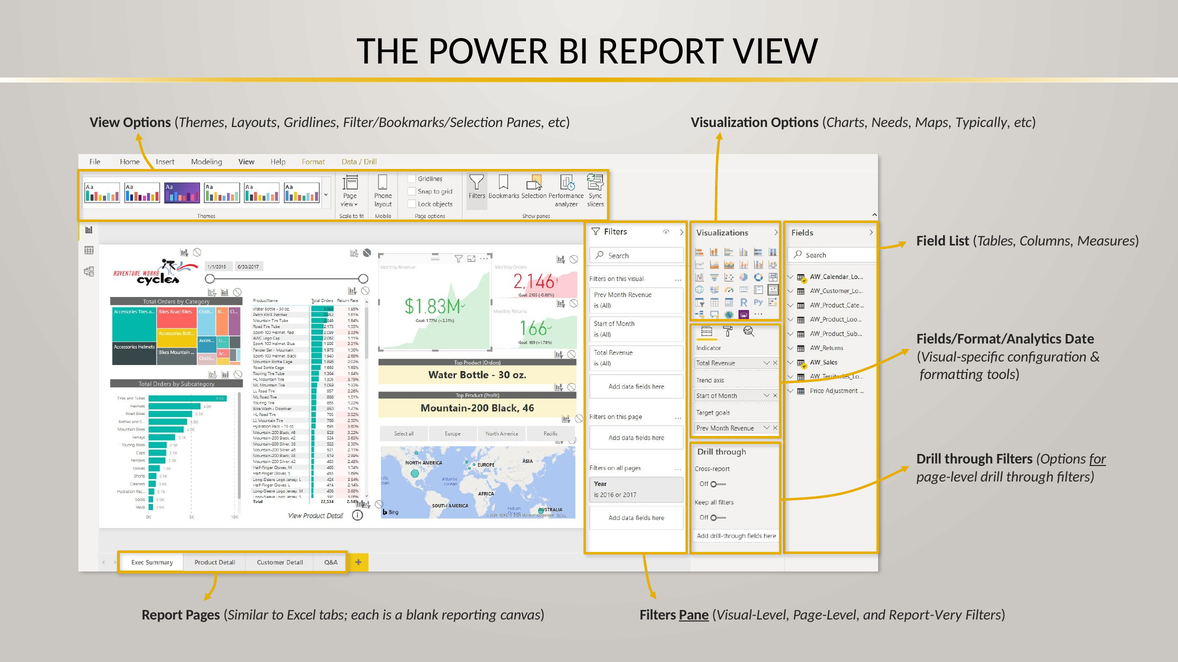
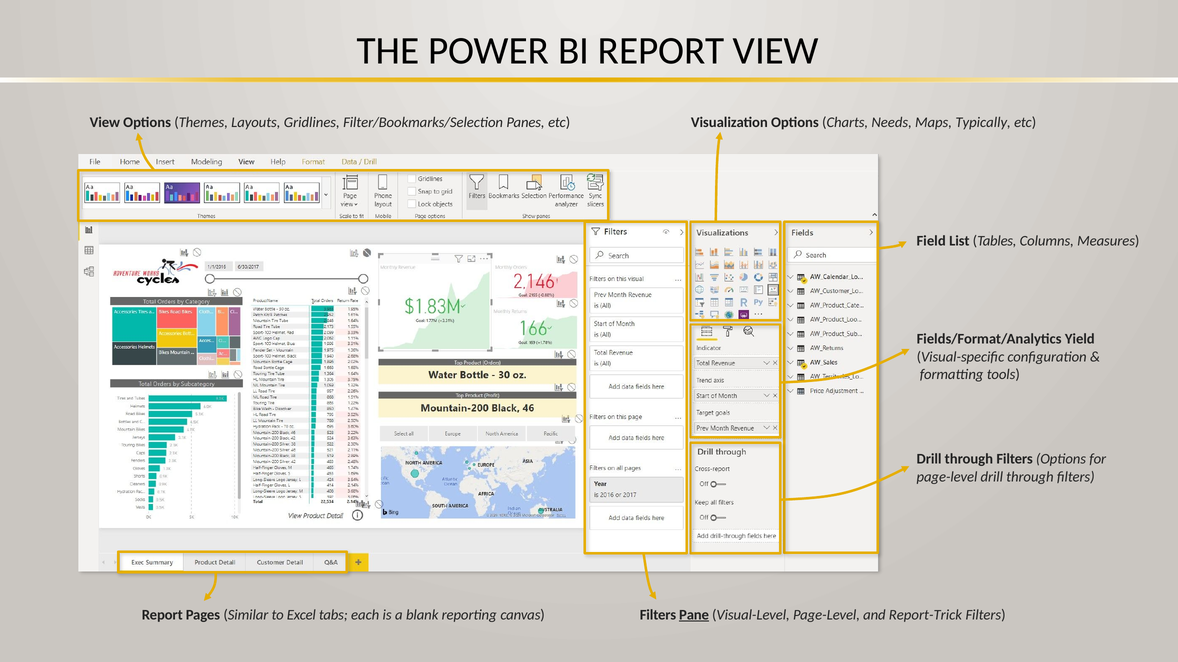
Date: Date -> Yield
for underline: present -> none
Report-Very: Report-Very -> Report-Trick
